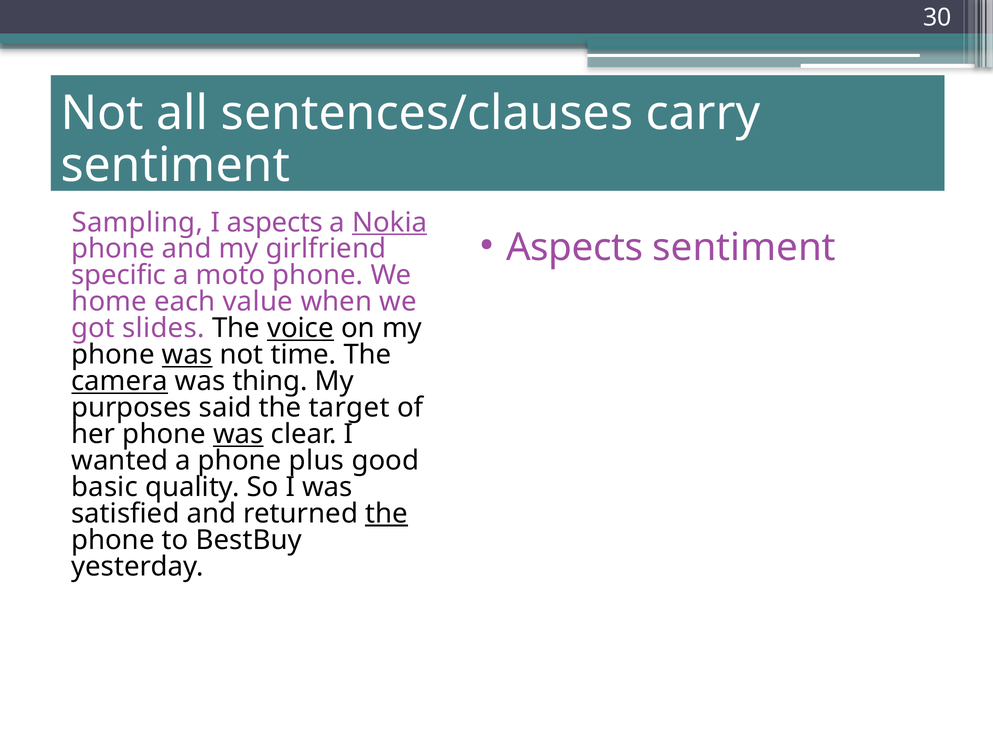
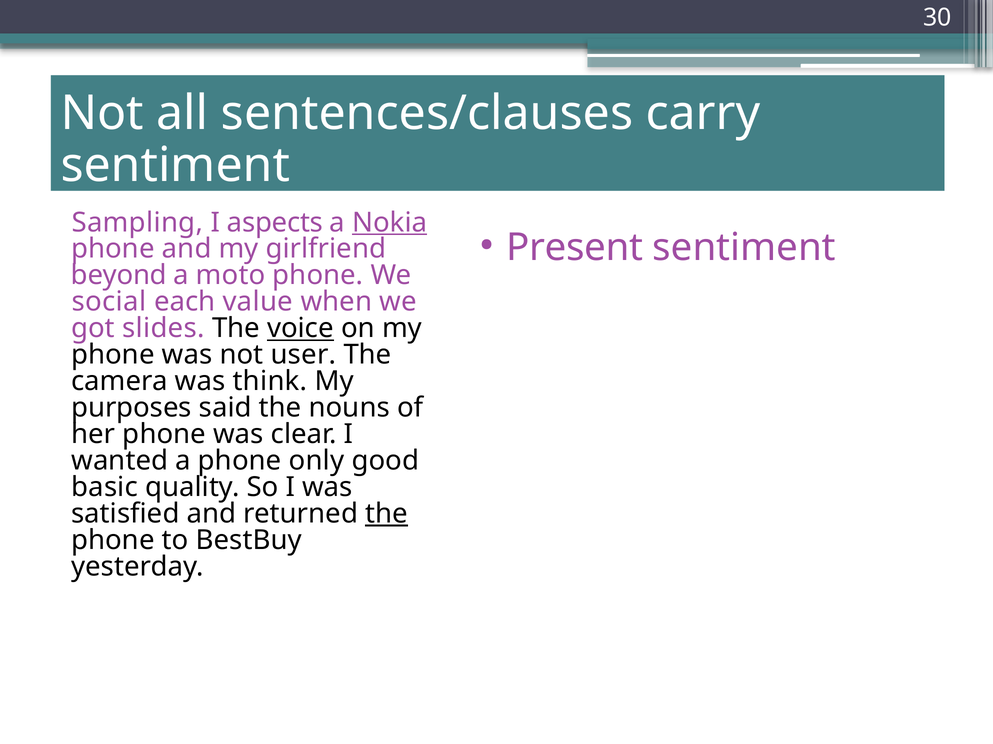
Aspects at (575, 248): Aspects -> Present
specific: specific -> beyond
home: home -> social
was at (187, 355) underline: present -> none
time: time -> user
camera underline: present -> none
thing: thing -> think
target: target -> nouns
was at (238, 435) underline: present -> none
plus: plus -> only
